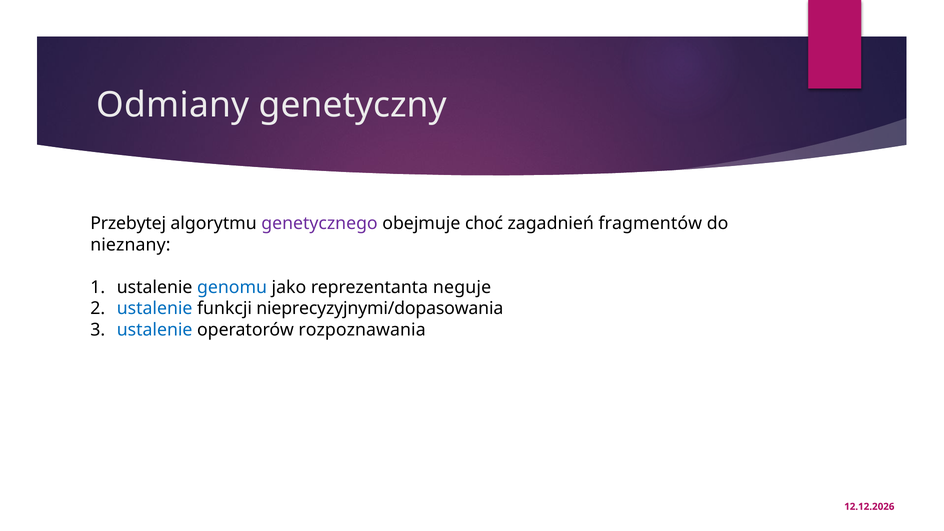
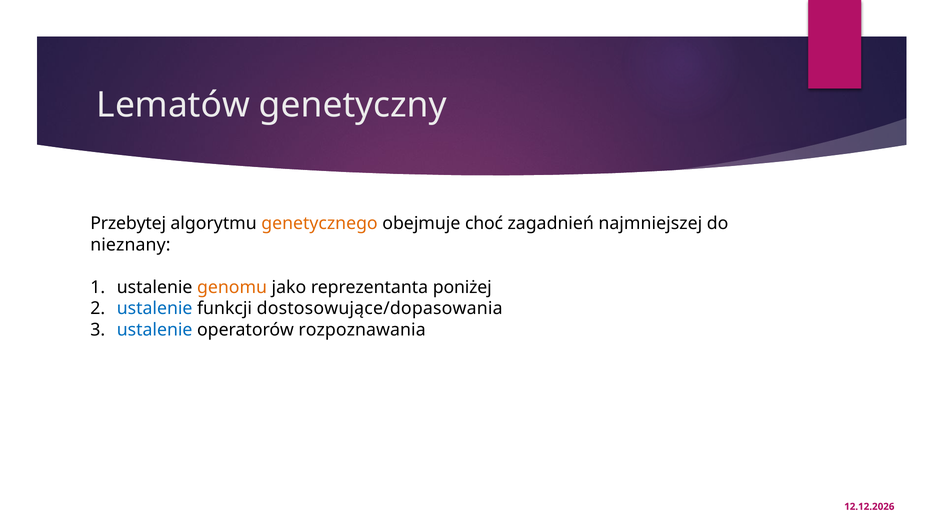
Odmiany: Odmiany -> Lematów
genetycznego colour: purple -> orange
fragmentów: fragmentów -> najmniejszej
genomu colour: blue -> orange
neguje: neguje -> poniżej
nieprecyzyjnymi/dopasowania: nieprecyzyjnymi/dopasowania -> dostosowujące/dopasowania
